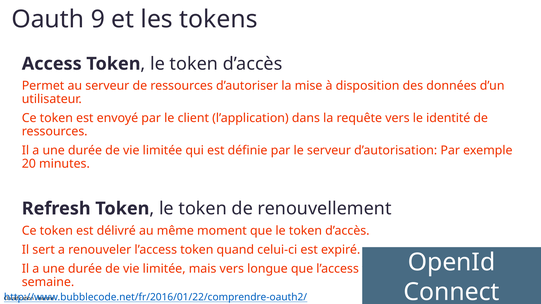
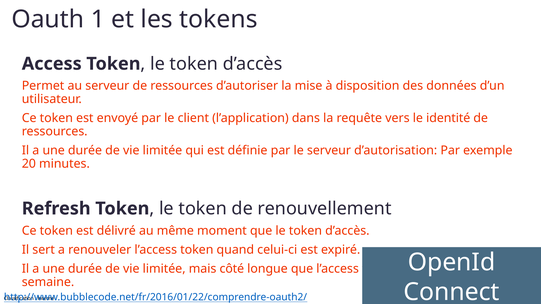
Oauth 9: 9 -> 1
mais vers: vers -> côté
